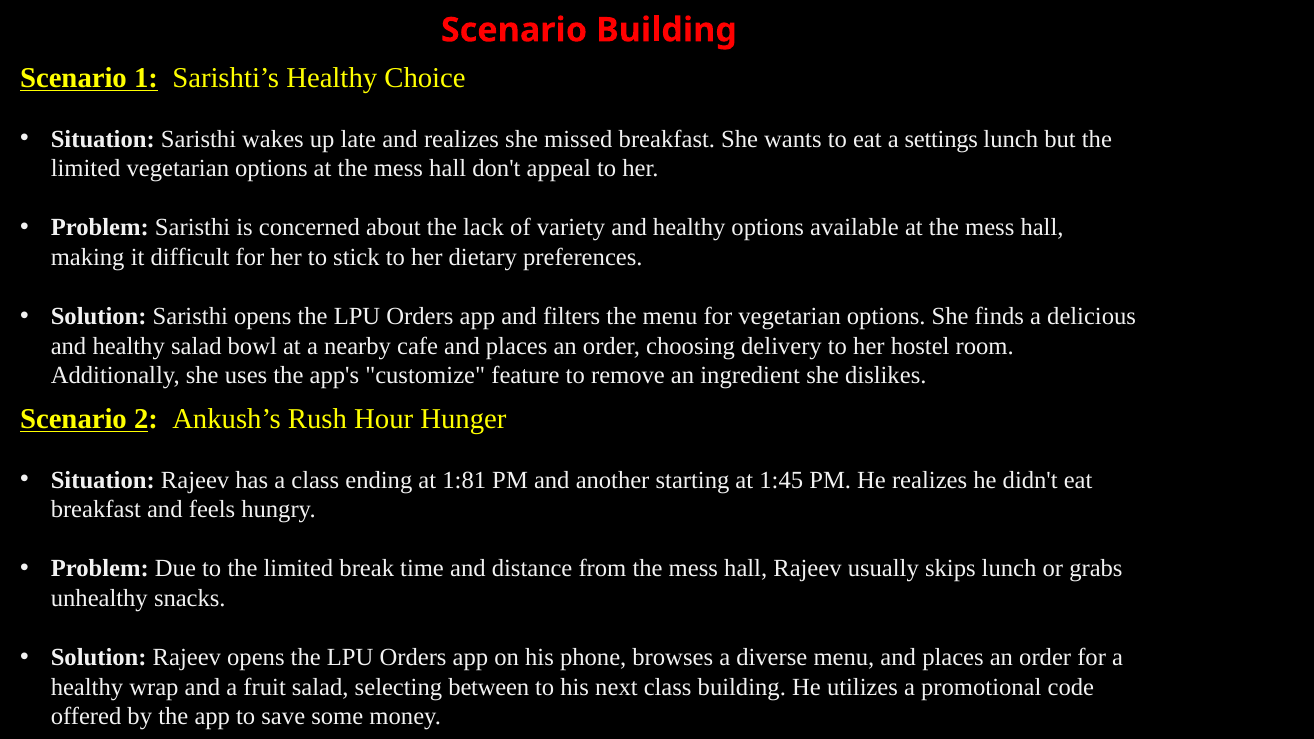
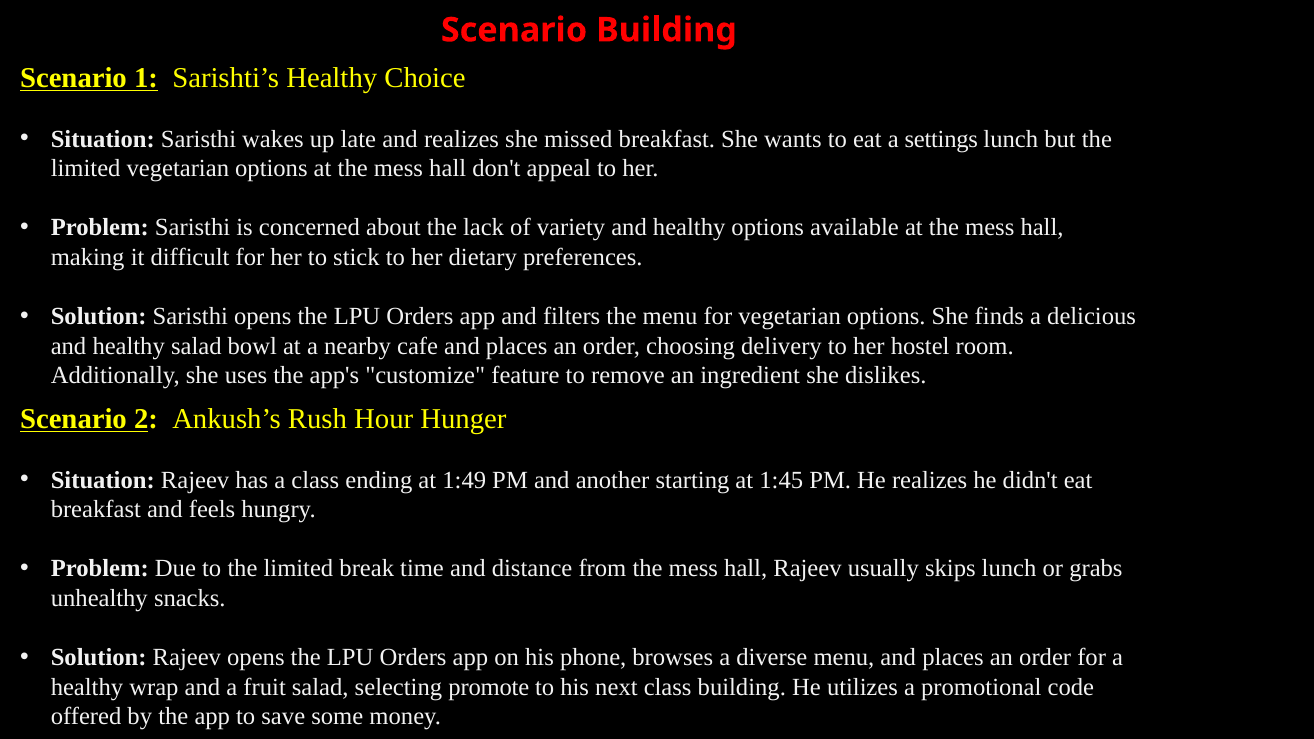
1:81: 1:81 -> 1:49
between: between -> promote
